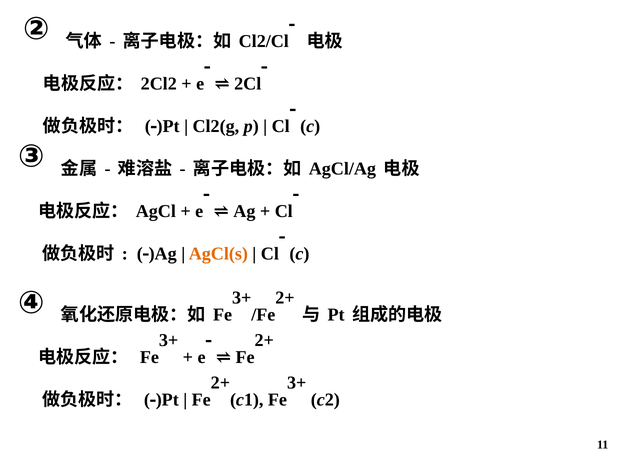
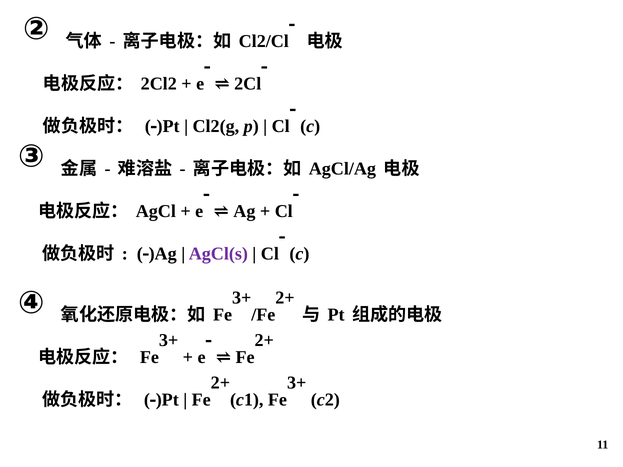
AgCl(s colour: orange -> purple
